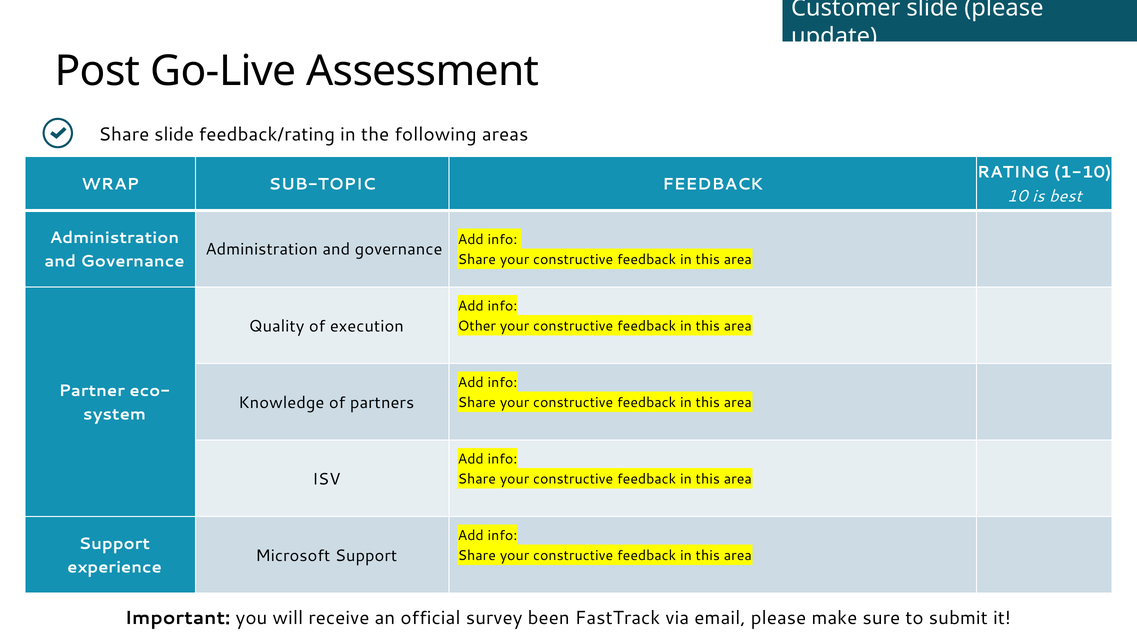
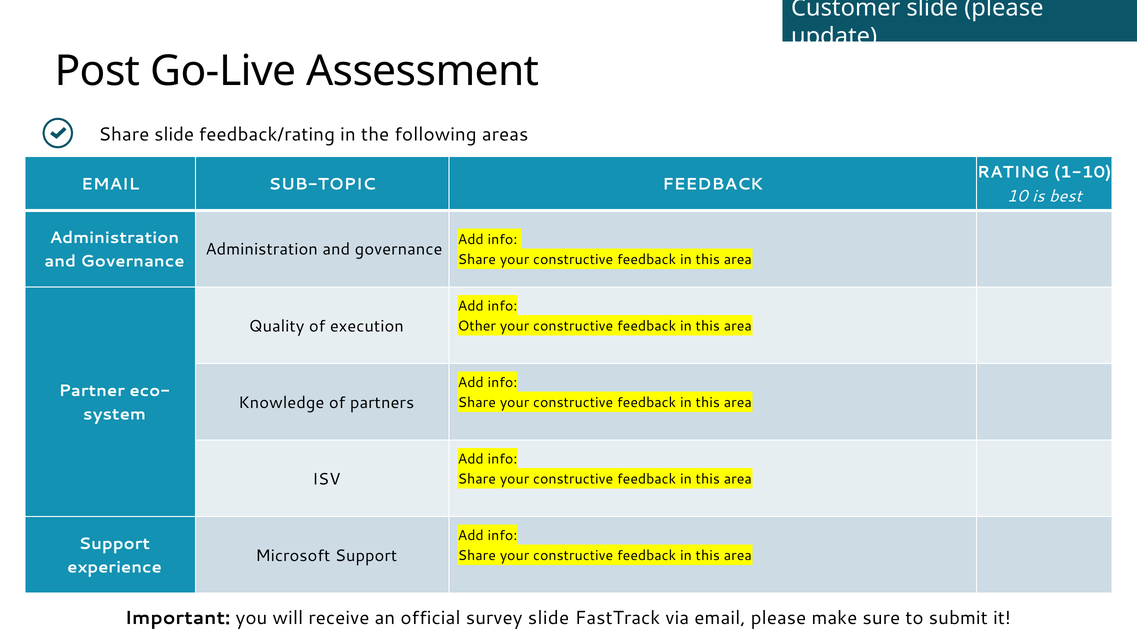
WRAP at (110, 184): WRAP -> EMAIL
survey been: been -> slide
